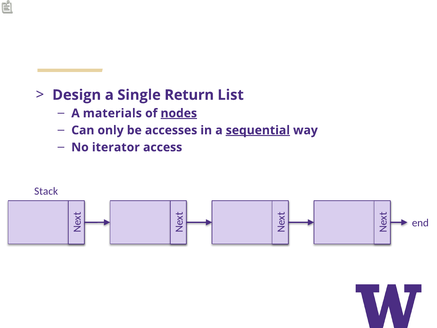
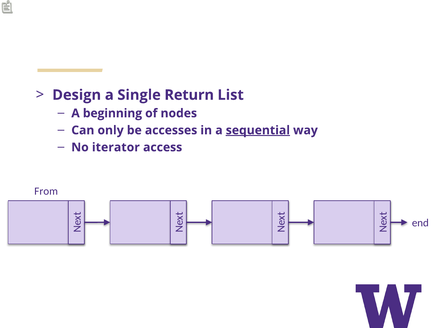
materials: materials -> beginning
nodes underline: present -> none
Stack: Stack -> From
